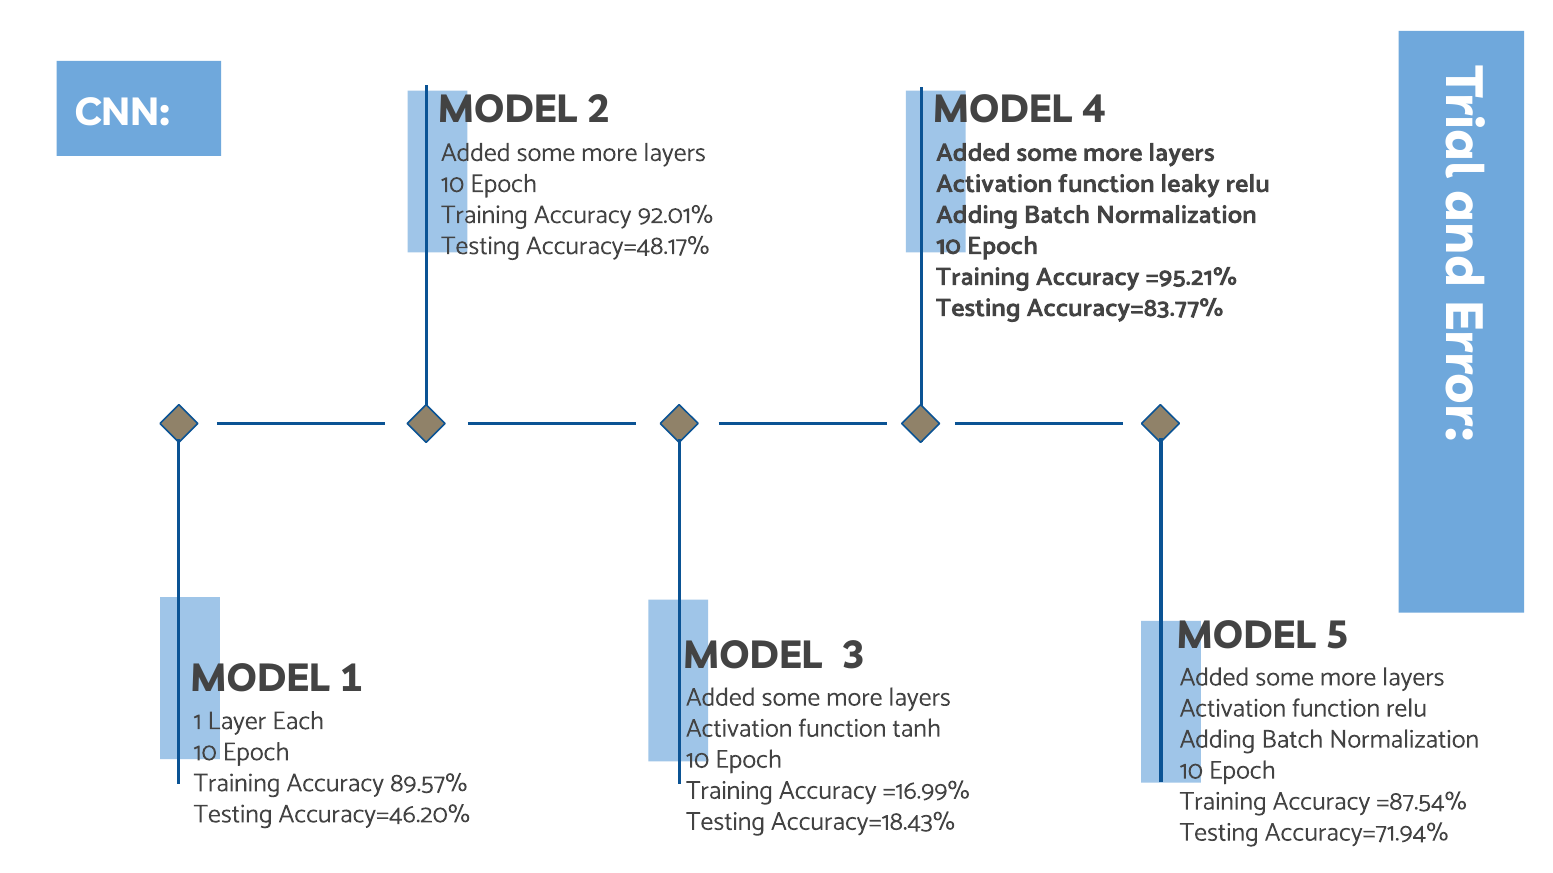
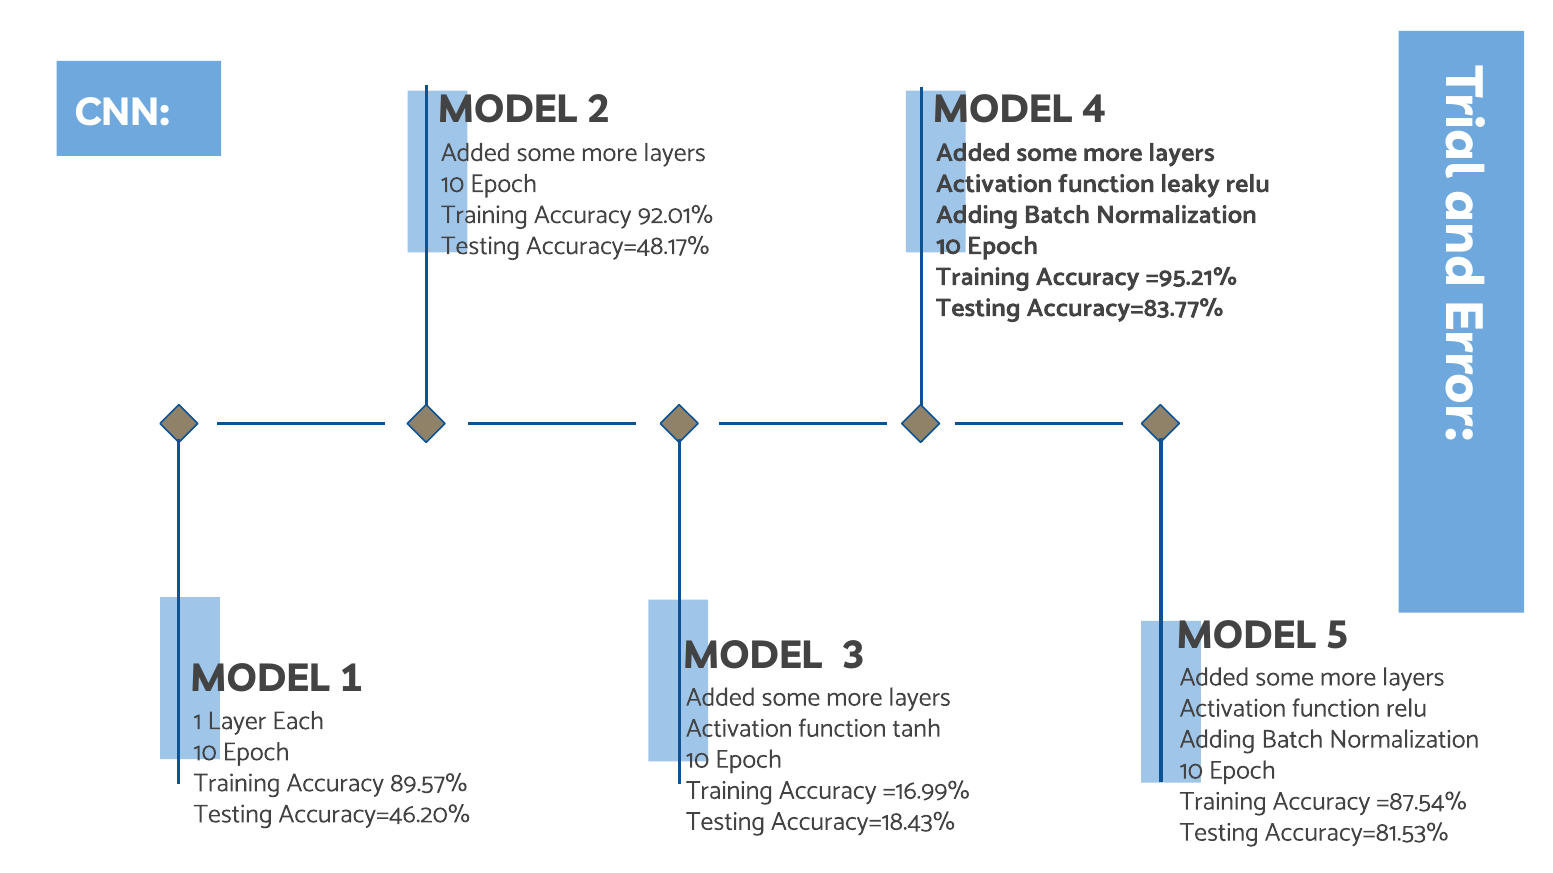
Accuracy=71.94%: Accuracy=71.94% -> Accuracy=81.53%
